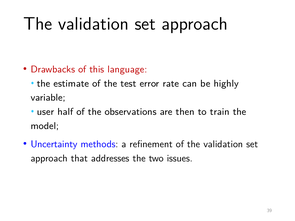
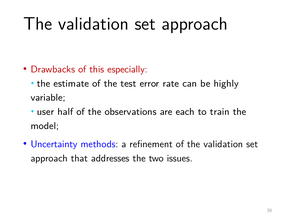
language: language -> especially
then: then -> each
